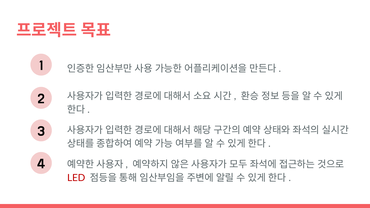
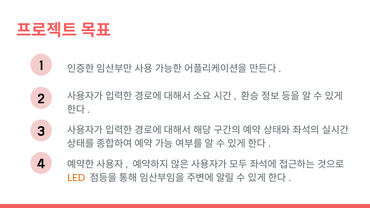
LED colour: red -> orange
